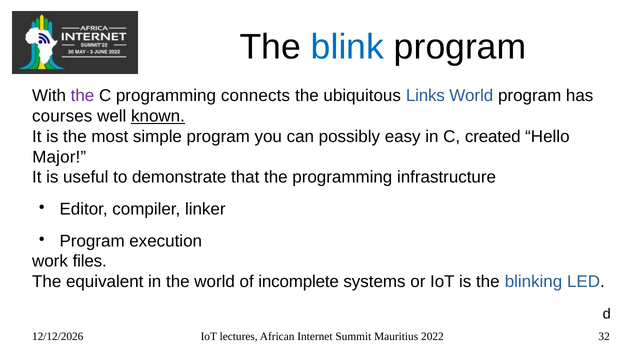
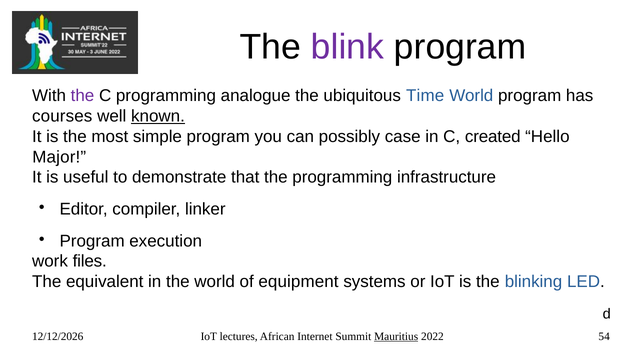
blink colour: blue -> purple
connects: connects -> analogue
Links: Links -> Time
easy: easy -> case
incomplete: incomplete -> equipment
Mauritius underline: none -> present
32: 32 -> 54
